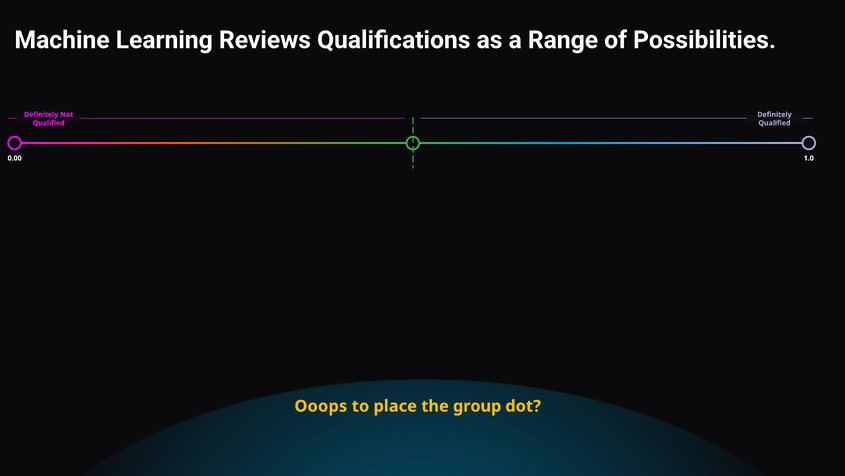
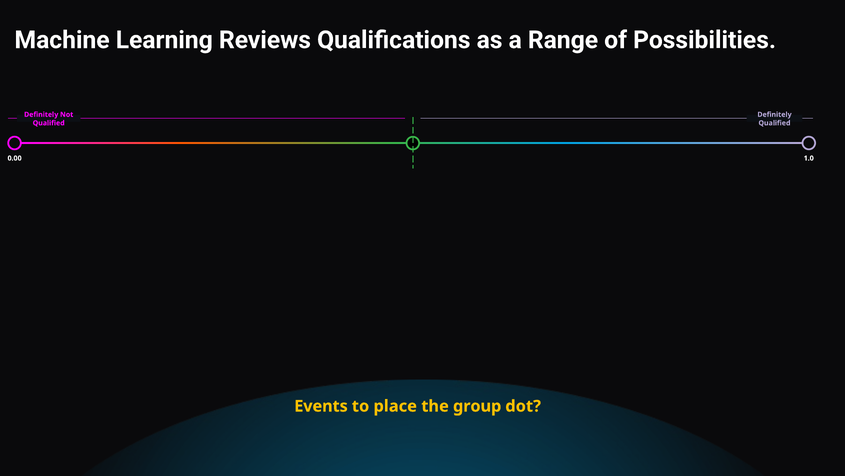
Ooops: Ooops -> Events
